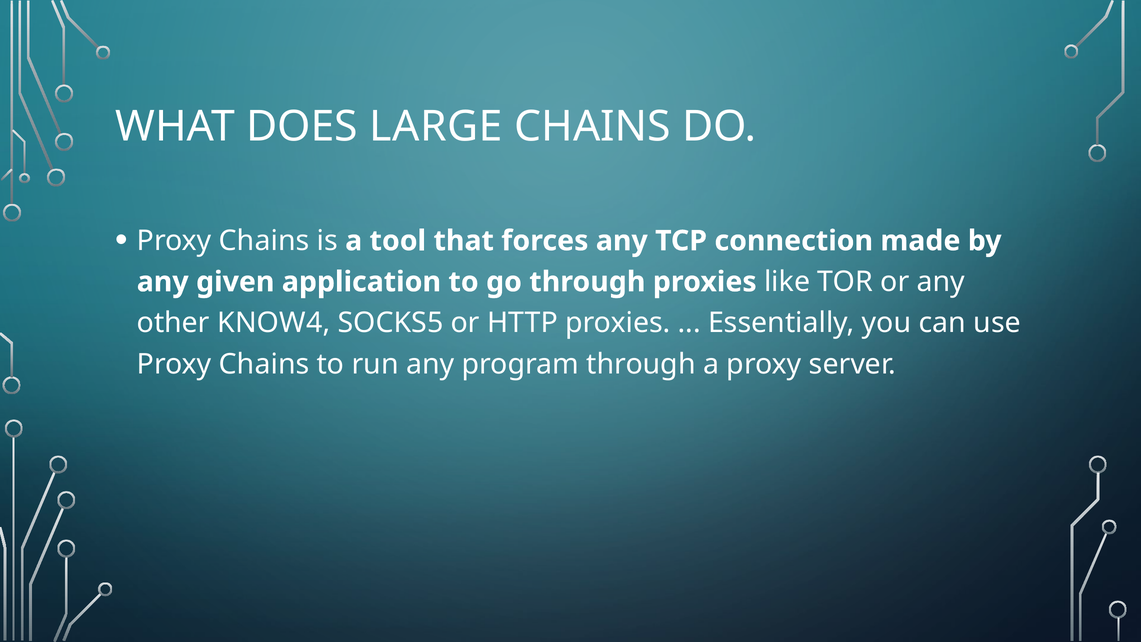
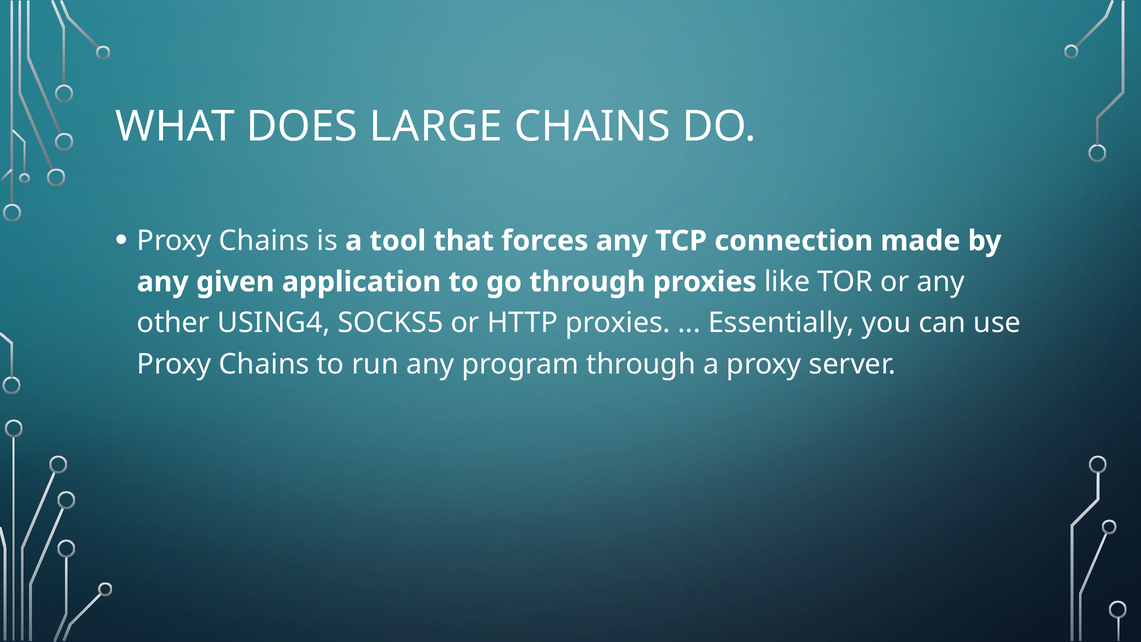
KNOW4: KNOW4 -> USING4
